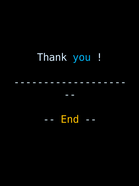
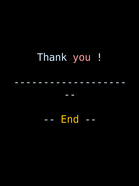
you colour: light blue -> pink
